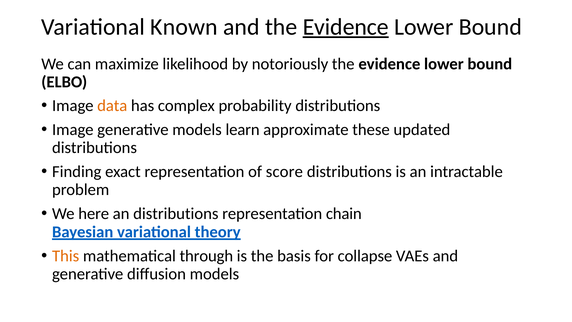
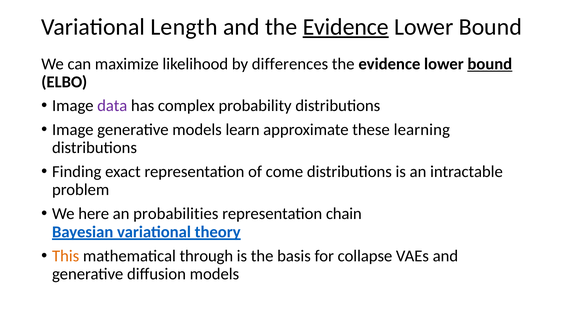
Known: Known -> Length
notoriously: notoriously -> differences
bound at (490, 64) underline: none -> present
data colour: orange -> purple
updated: updated -> learning
score: score -> come
an distributions: distributions -> probabilities
